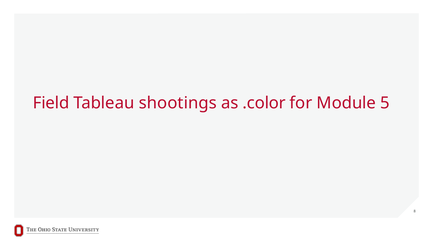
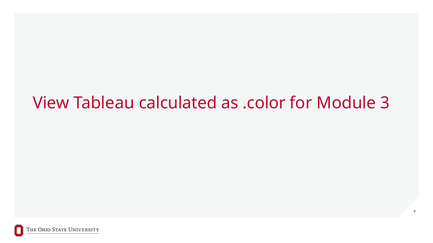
Field: Field -> View
shootings: shootings -> calculated
5: 5 -> 3
